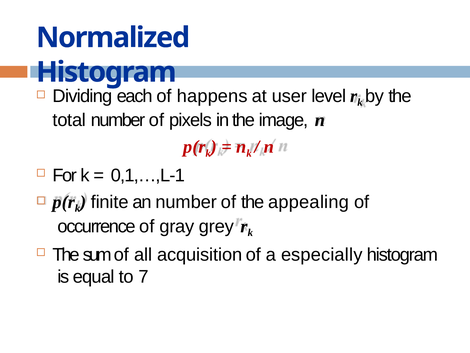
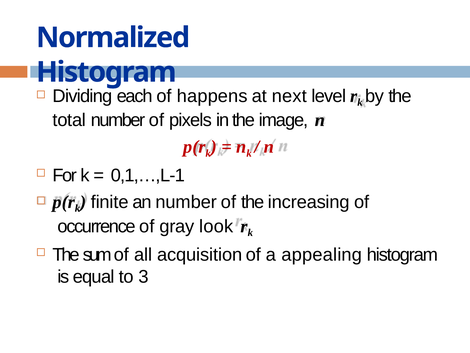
user: user -> next
appealing: appealing -> increasing
grey: grey -> look
especially: especially -> appealing
7: 7 -> 3
